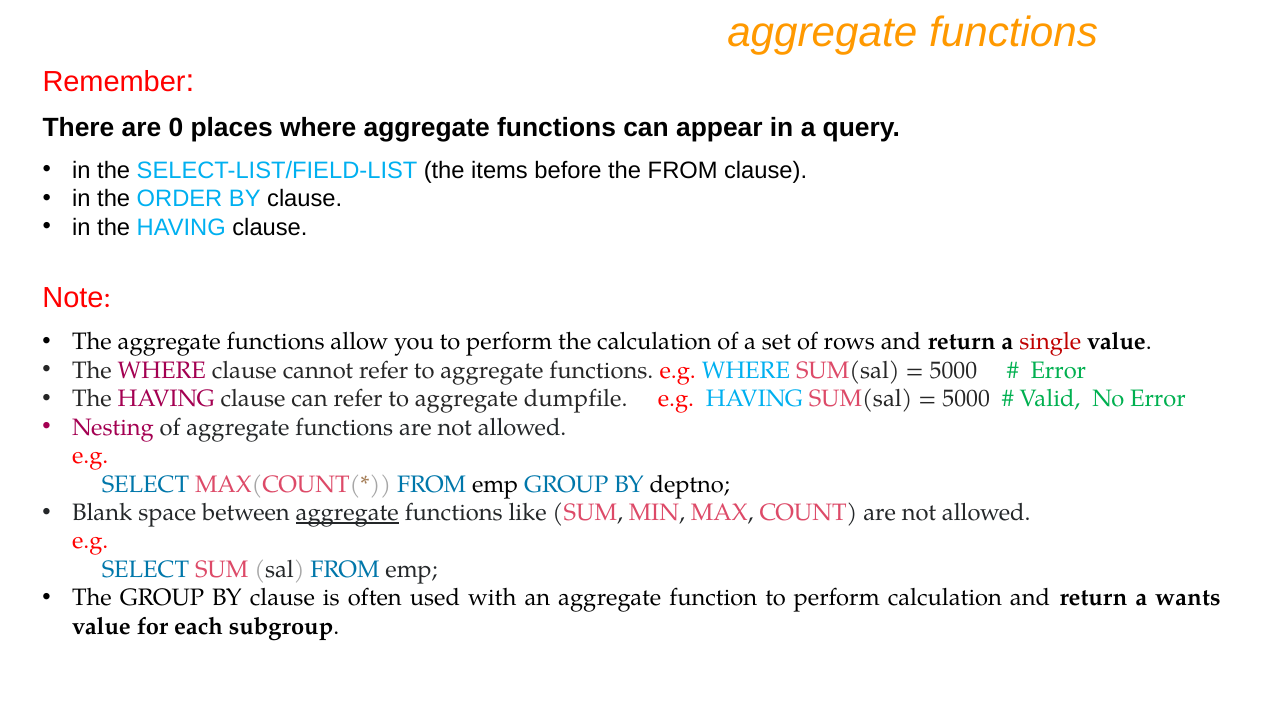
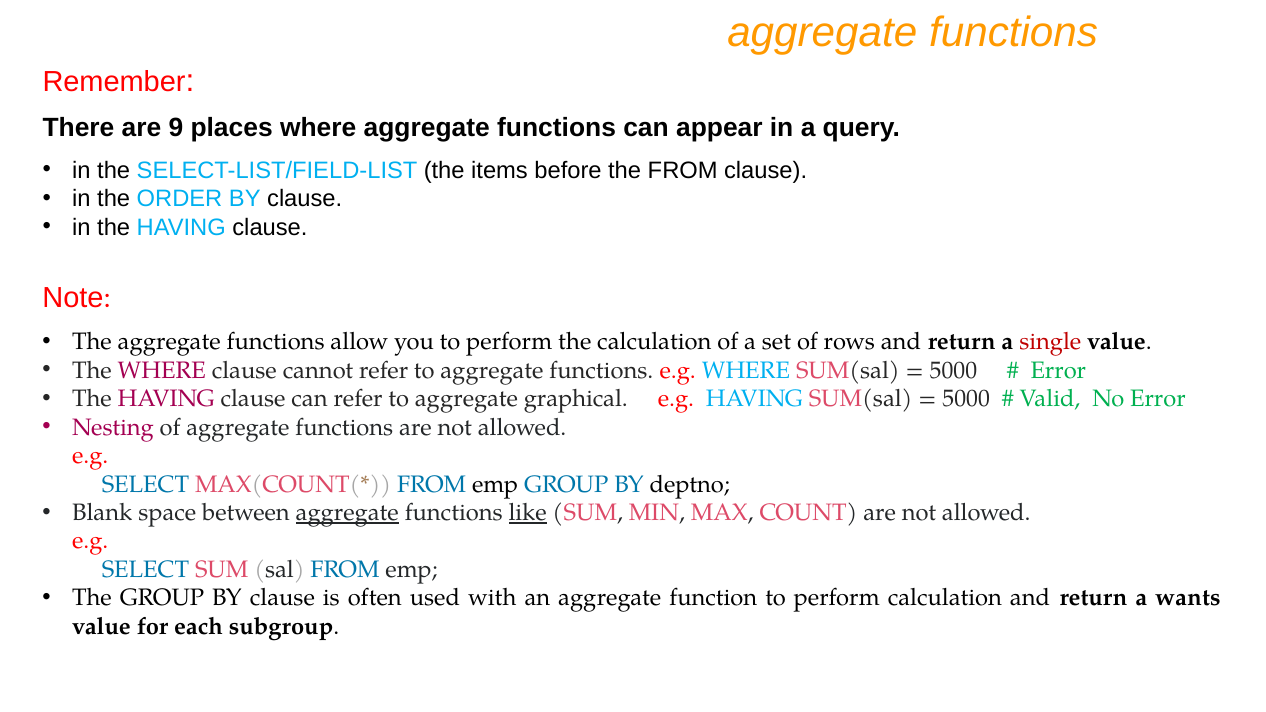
0: 0 -> 9
dumpfile: dumpfile -> graphical
like underline: none -> present
